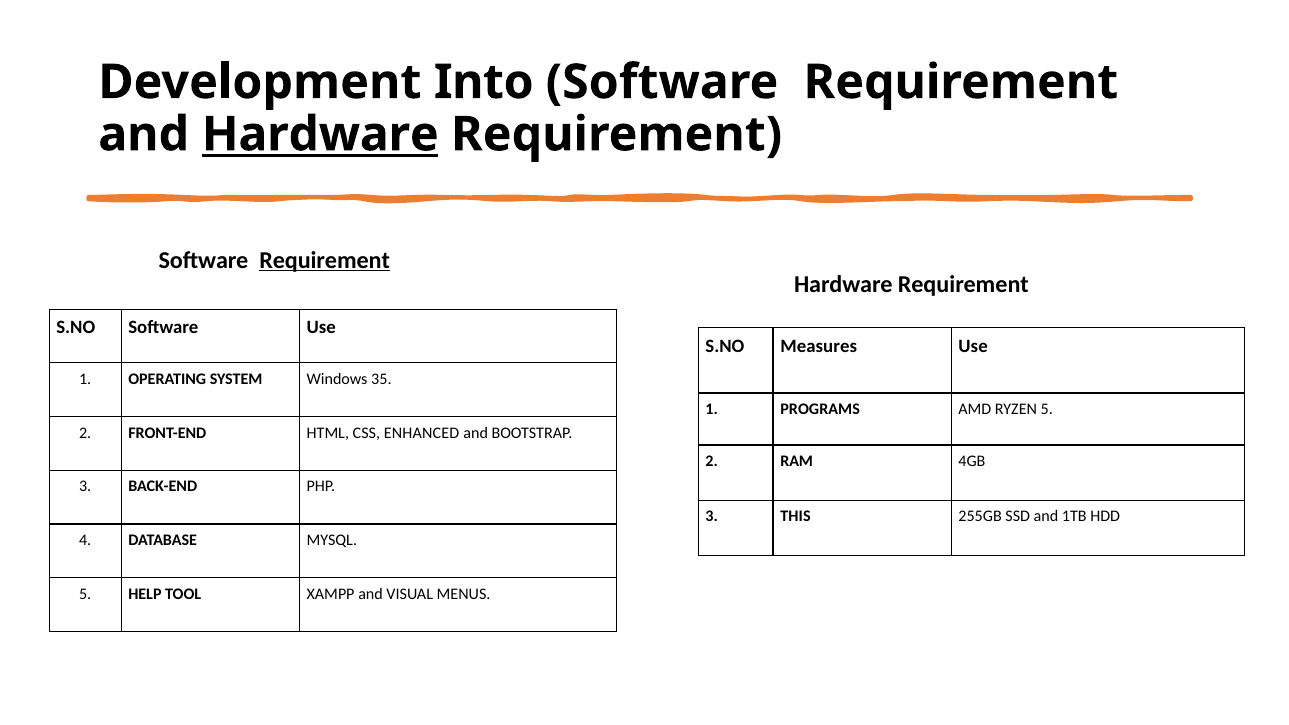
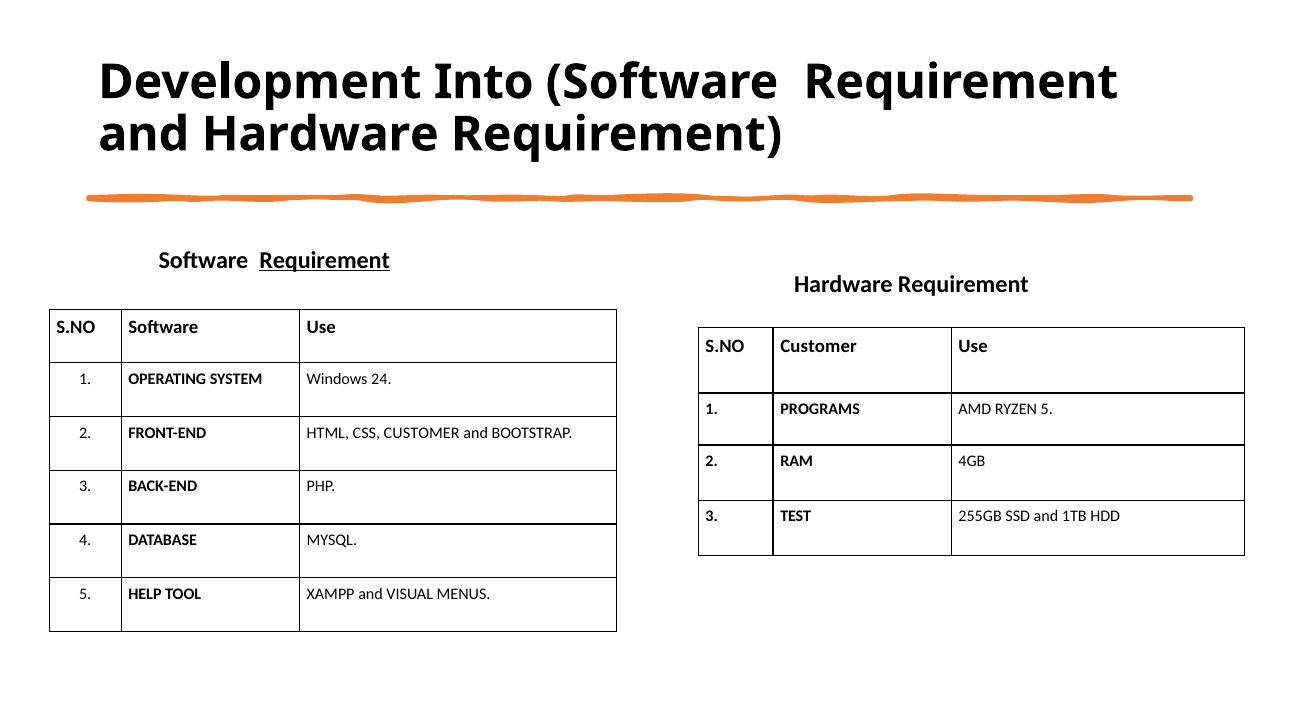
Hardware at (320, 134) underline: present -> none
S.NO Measures: Measures -> Customer
35: 35 -> 24
CSS ENHANCED: ENHANCED -> CUSTOMER
THIS: THIS -> TEST
